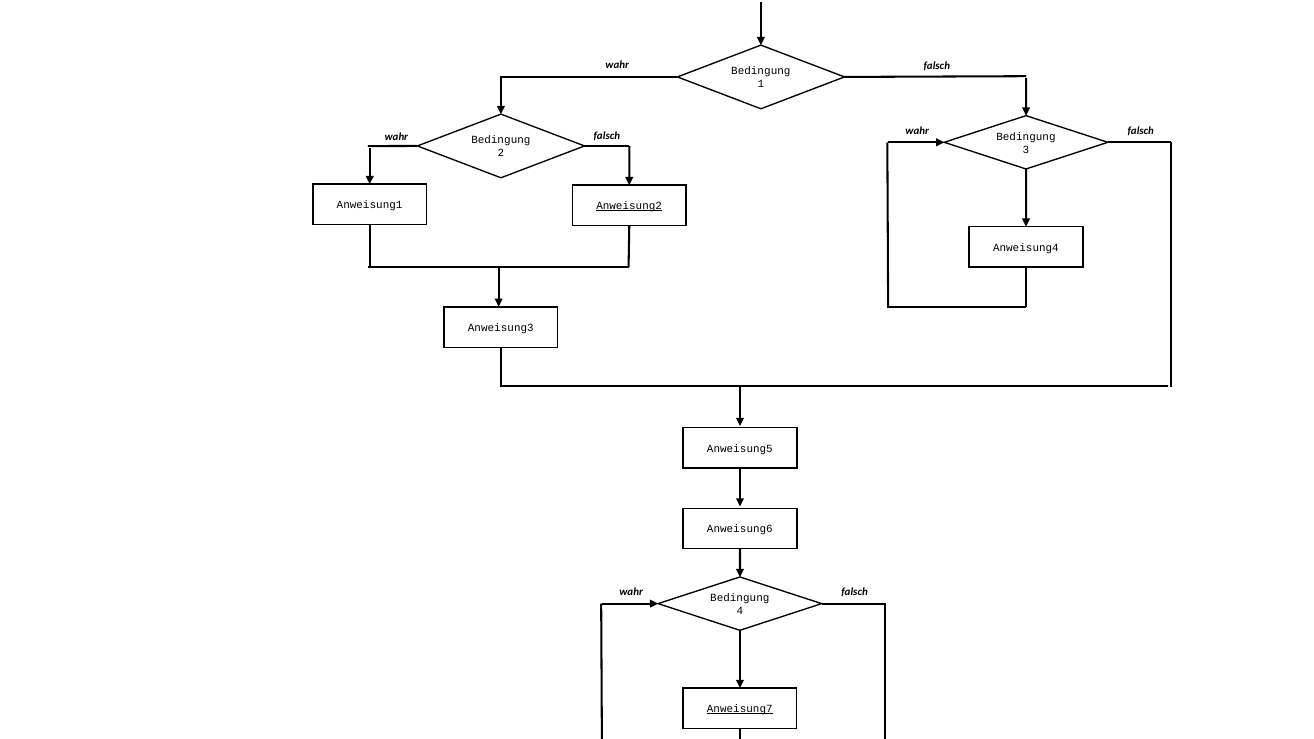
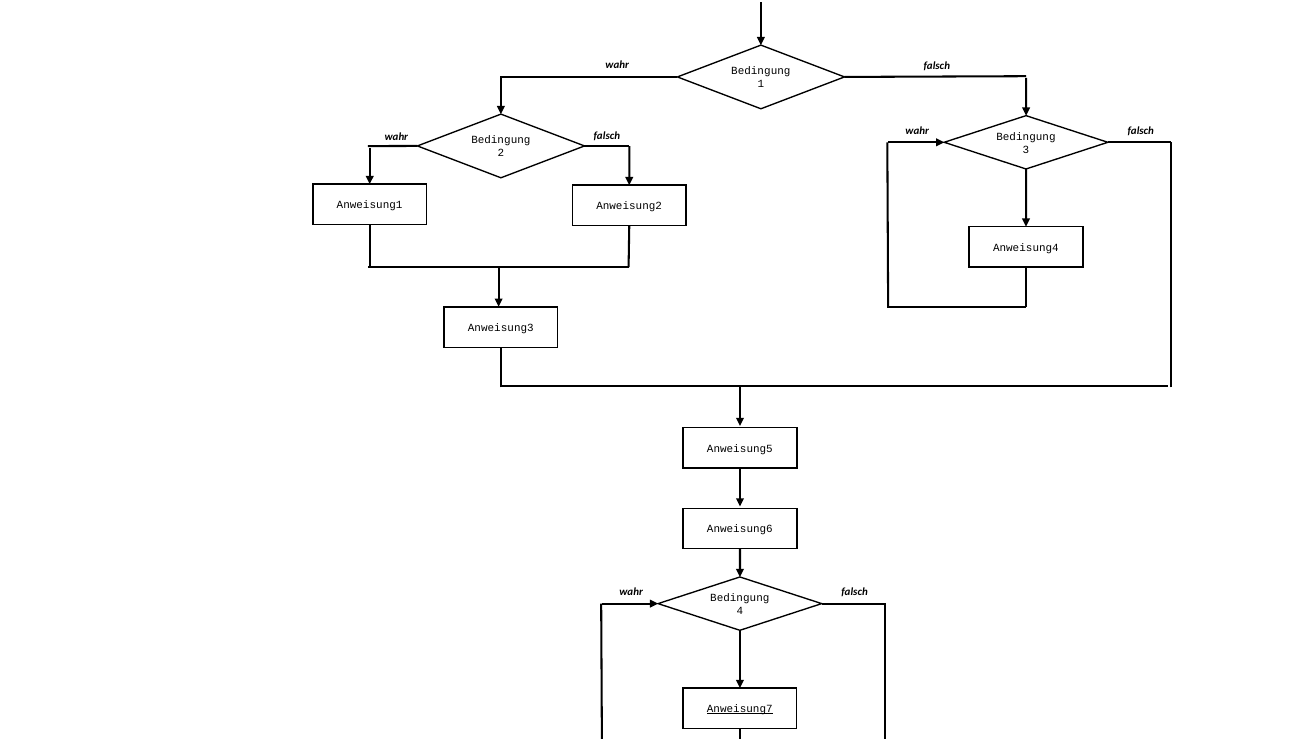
Anweisung2 underline: present -> none
